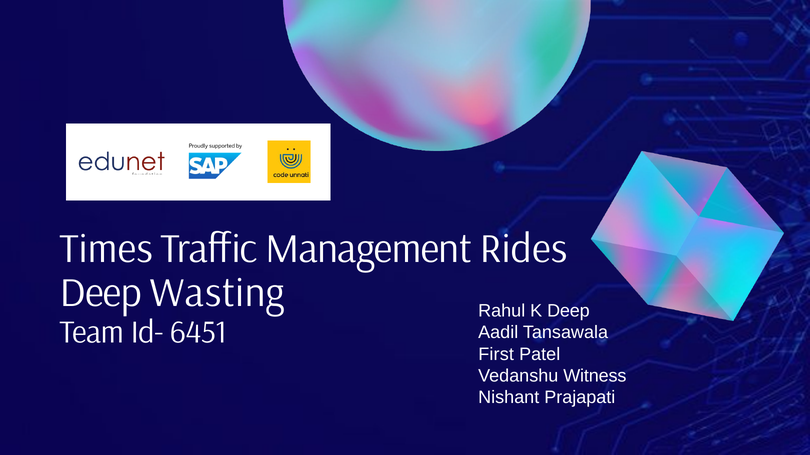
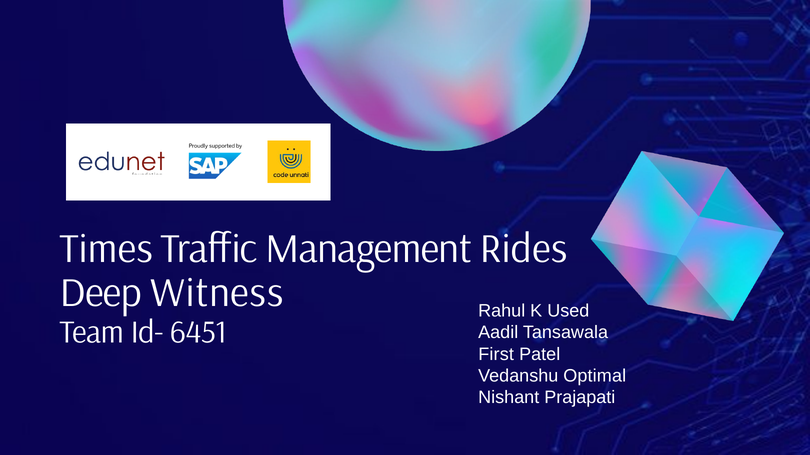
Wasting: Wasting -> Witness
K Deep: Deep -> Used
Witness: Witness -> Optimal
